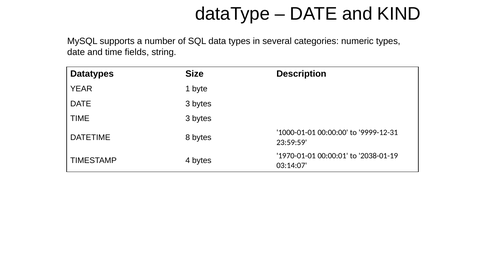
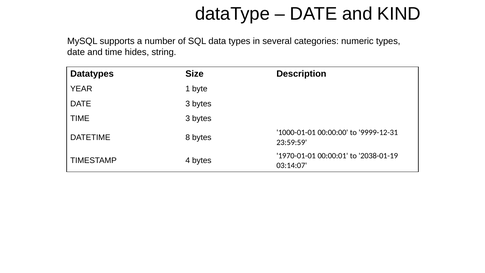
fields: fields -> hides
